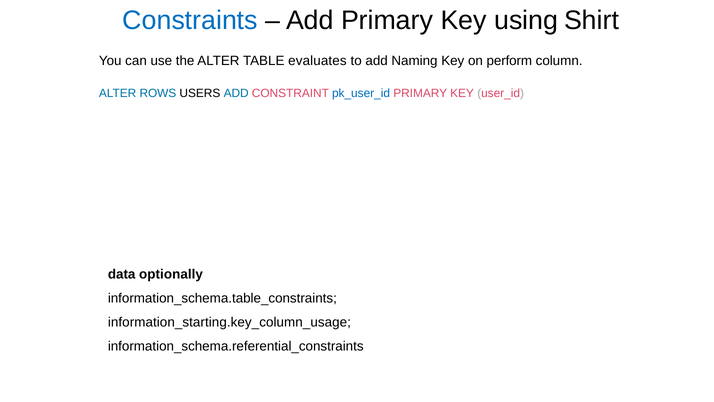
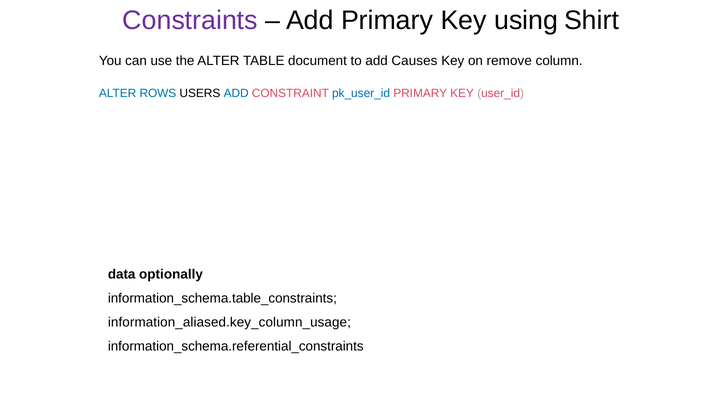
Constraints colour: blue -> purple
evaluates: evaluates -> document
Naming: Naming -> Causes
perform: perform -> remove
information_starting.key_column_usage: information_starting.key_column_usage -> information_aliased.key_column_usage
